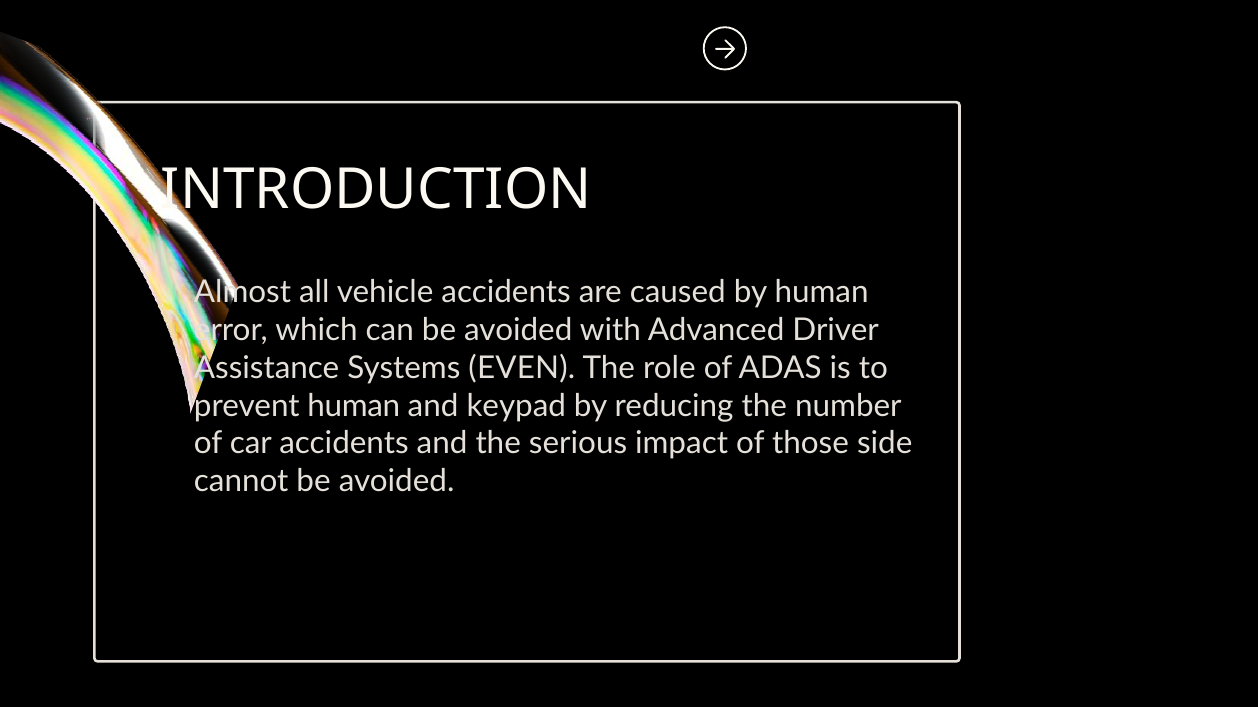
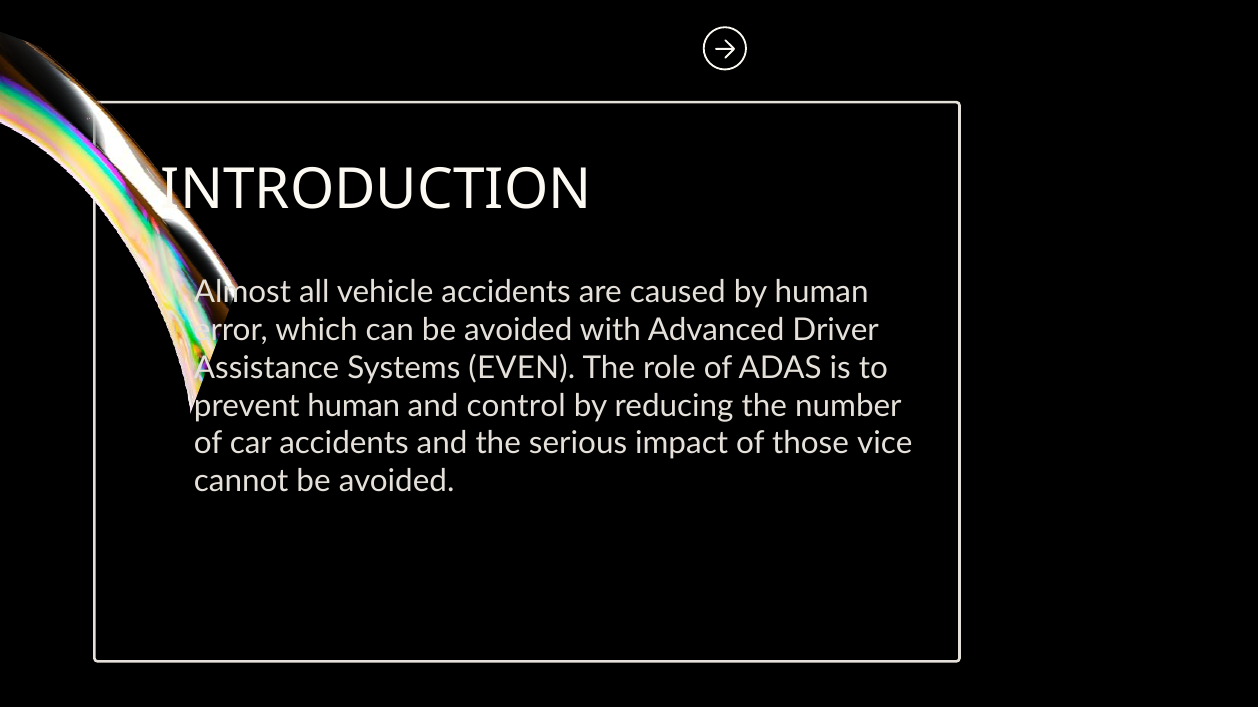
keypad: keypad -> control
side: side -> vice
